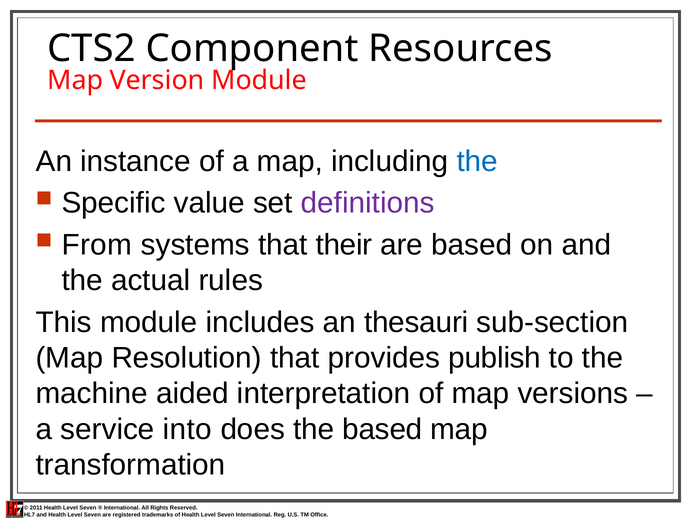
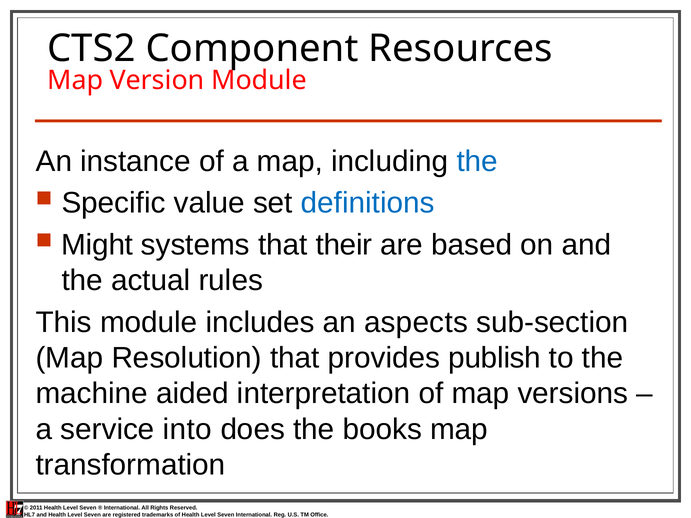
definitions colour: purple -> blue
From: From -> Might
thesauri: thesauri -> aspects
the based: based -> books
